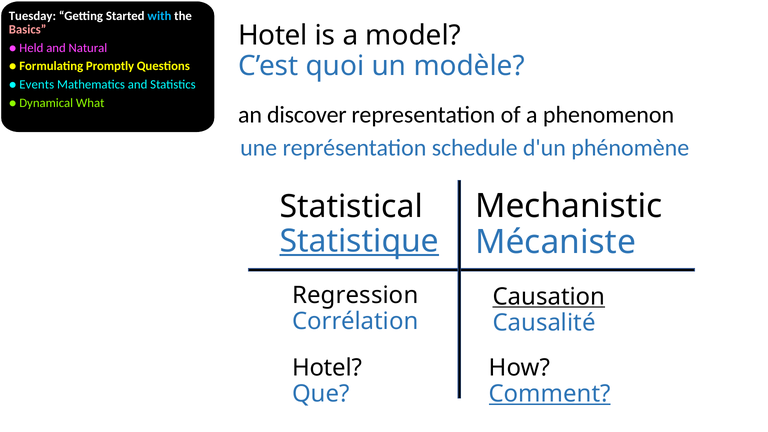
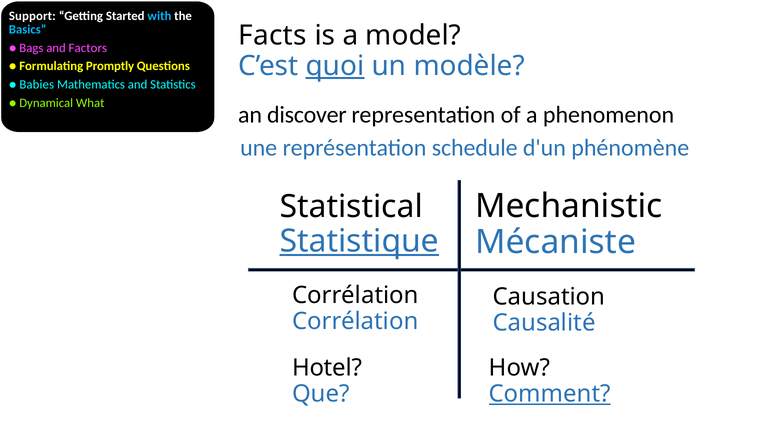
Tuesday: Tuesday -> Support
Basics colour: pink -> light blue
Hotel at (273, 36): Hotel -> Facts
Held: Held -> Bags
Natural: Natural -> Factors
quoi underline: none -> present
Events: Events -> Babies
Regression at (355, 295): Regression -> Corrélation
Causation underline: present -> none
